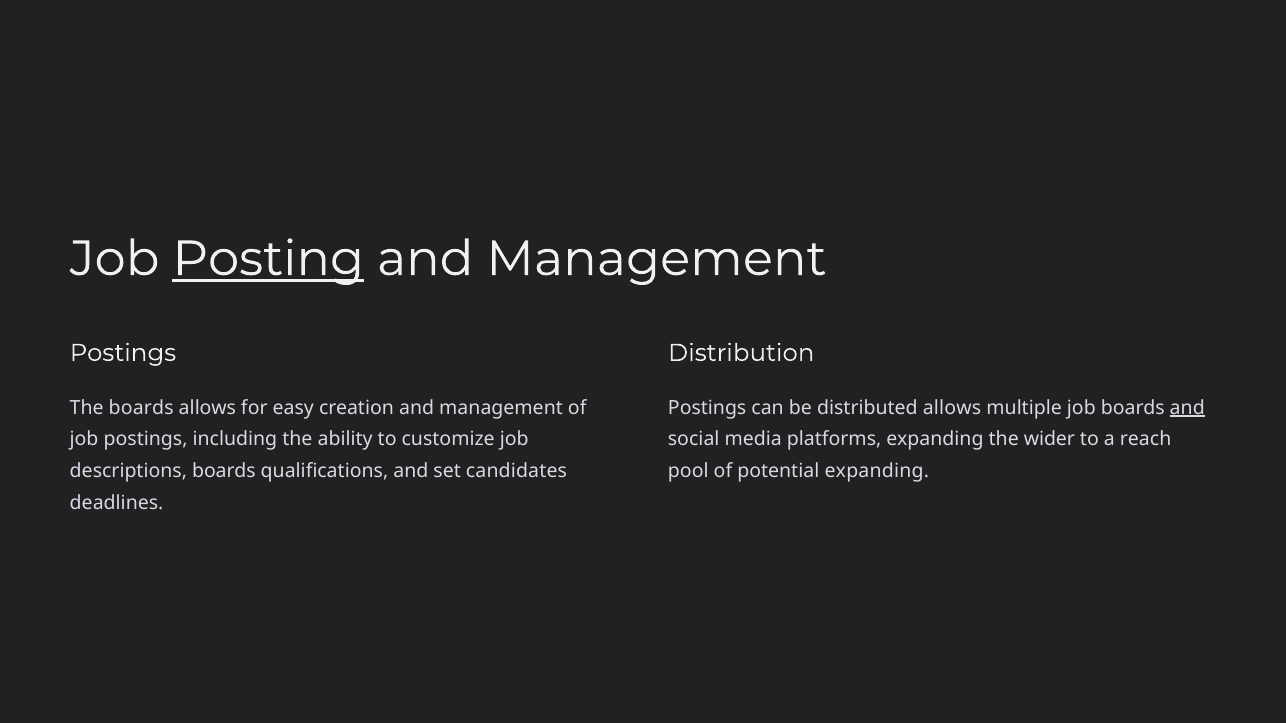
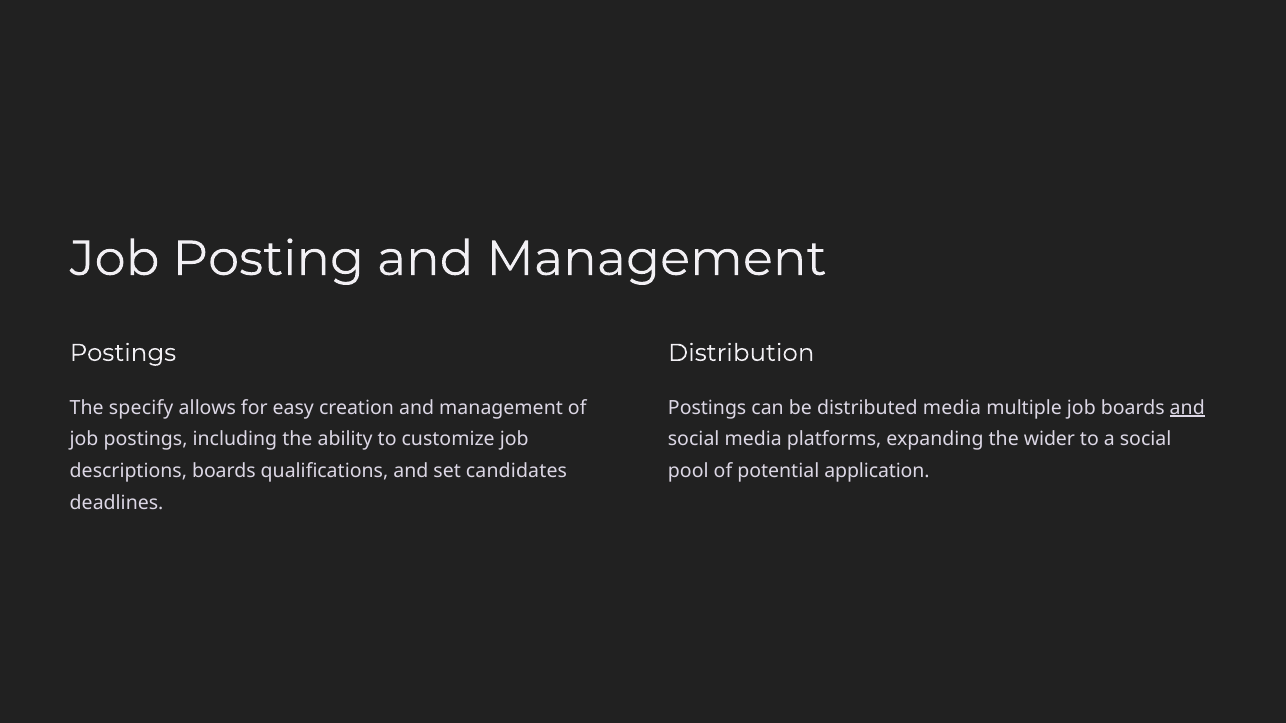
Posting underline: present -> none
The boards: boards -> specify
distributed allows: allows -> media
a reach: reach -> social
potential expanding: expanding -> application
